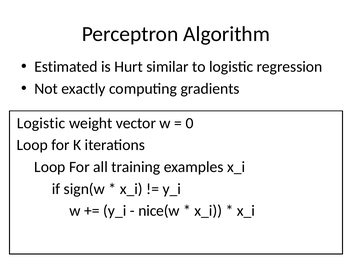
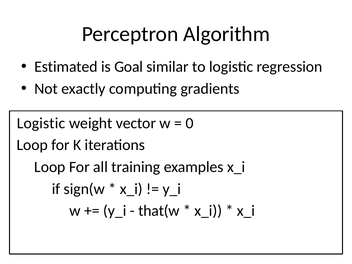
Hurt: Hurt -> Goal
nice(w: nice(w -> that(w
